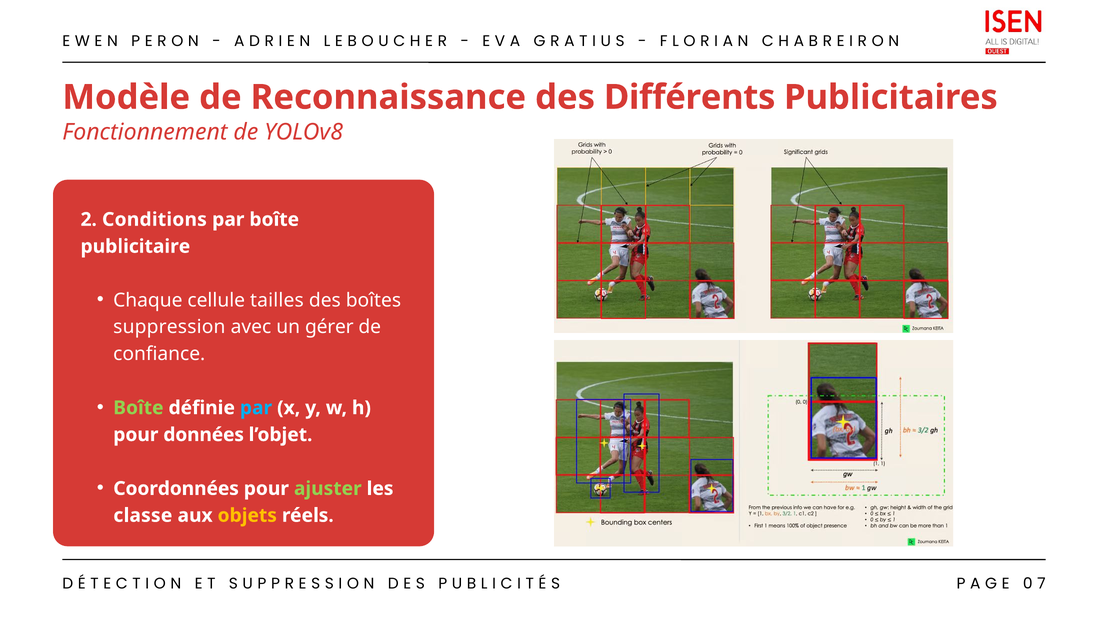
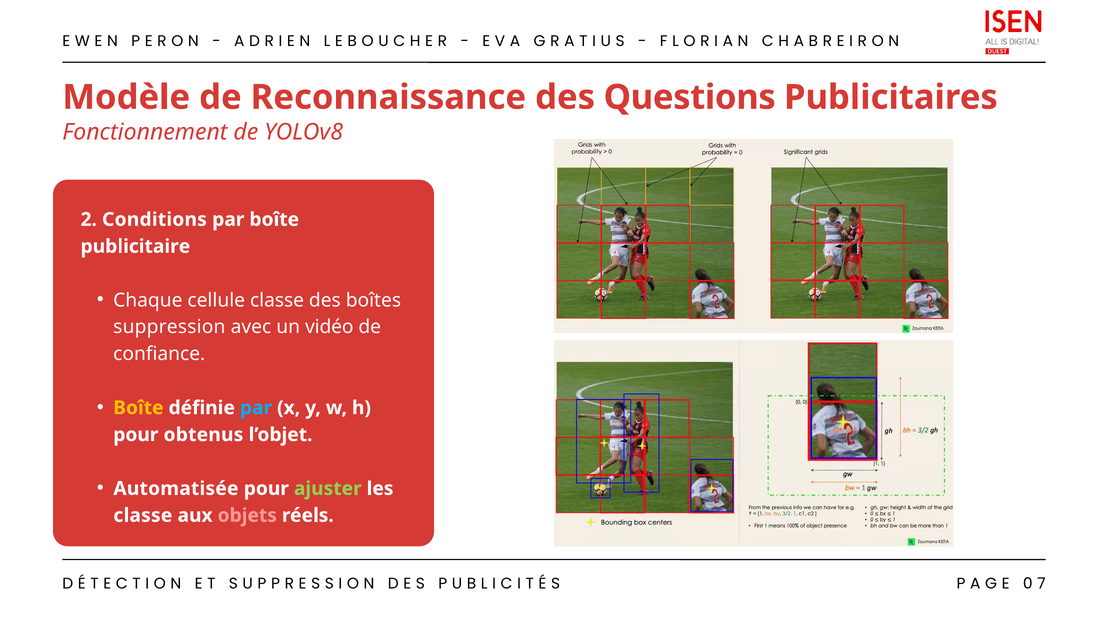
Différents: Différents -> Questions
cellule tailles: tailles -> classe
gérer: gérer -> vidéo
Boîte at (138, 408) colour: light green -> yellow
données: données -> obtenus
Coordonnées: Coordonnées -> Automatisée
objets colour: yellow -> pink
